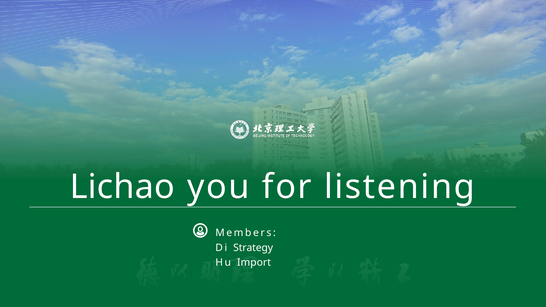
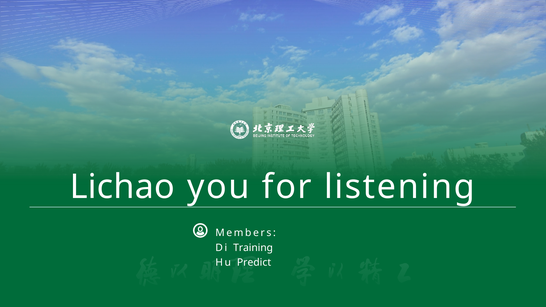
Strategy: Strategy -> Training
Import: Import -> Predict
